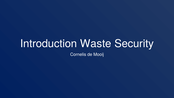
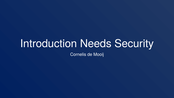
Waste: Waste -> Needs
